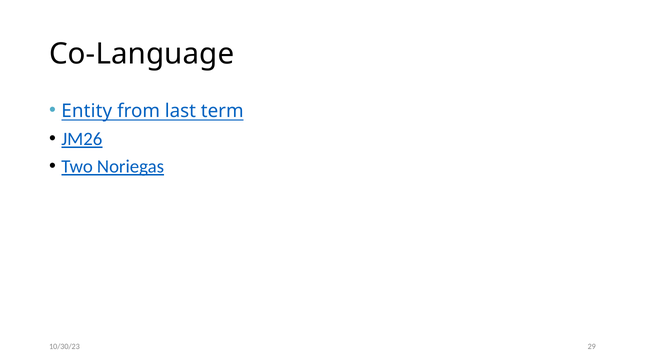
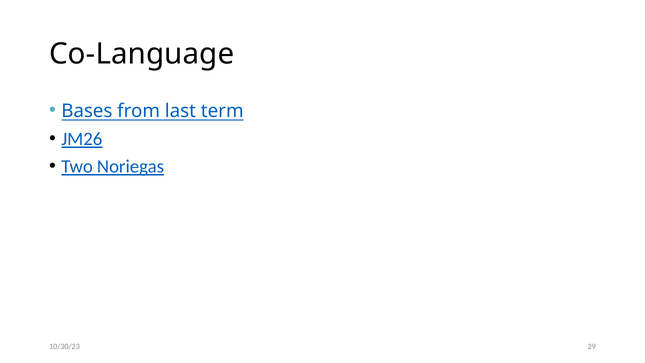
Entity: Entity -> Bases
